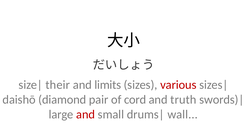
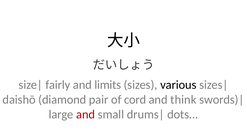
their: their -> fairly
various colour: red -> black
truth: truth -> think
wall: wall -> dots
